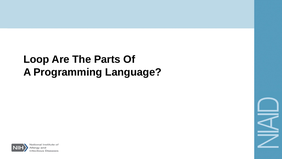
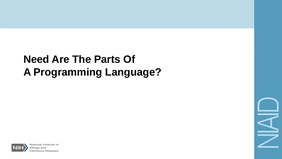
Loop: Loop -> Need
